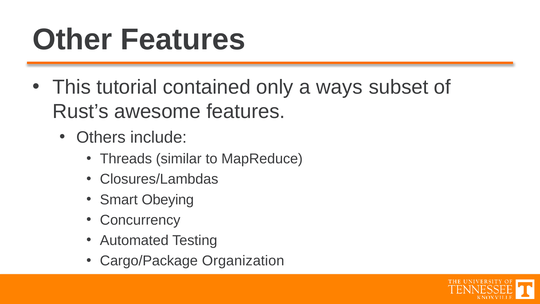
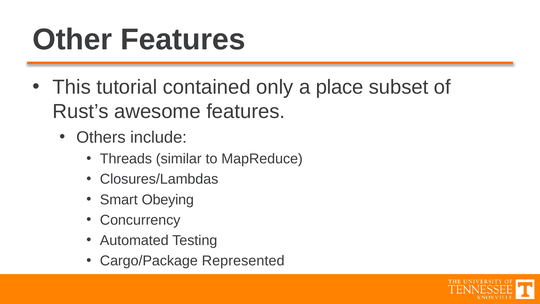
ways: ways -> place
Organization: Organization -> Represented
